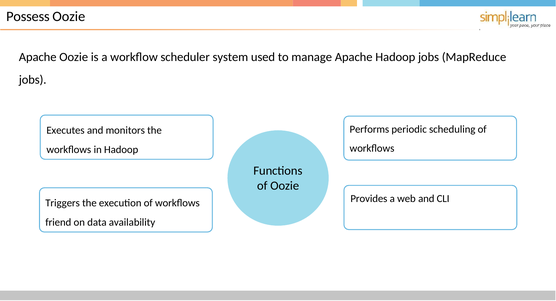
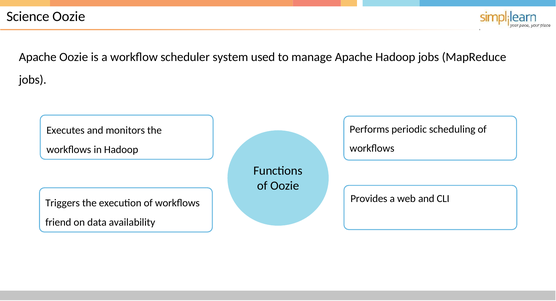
Possess: Possess -> Science
